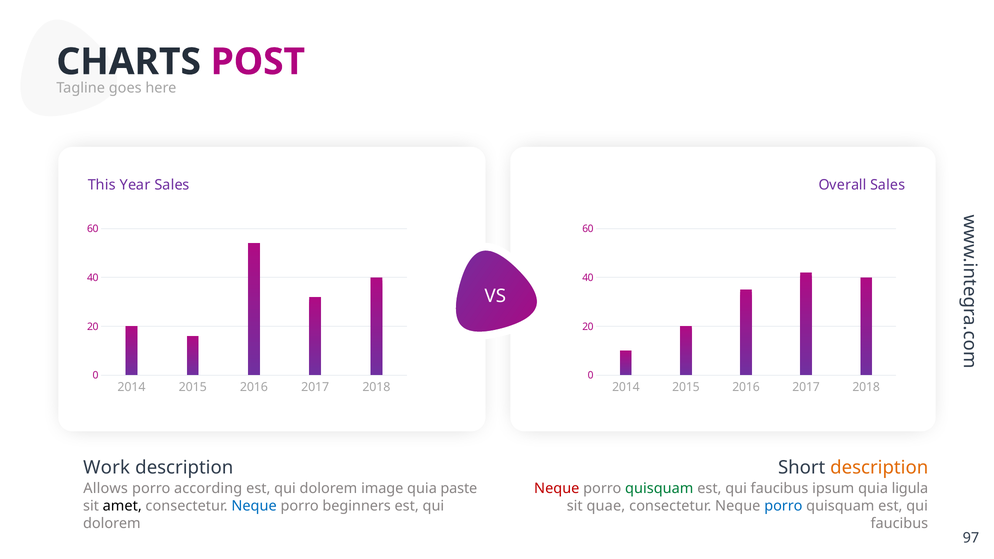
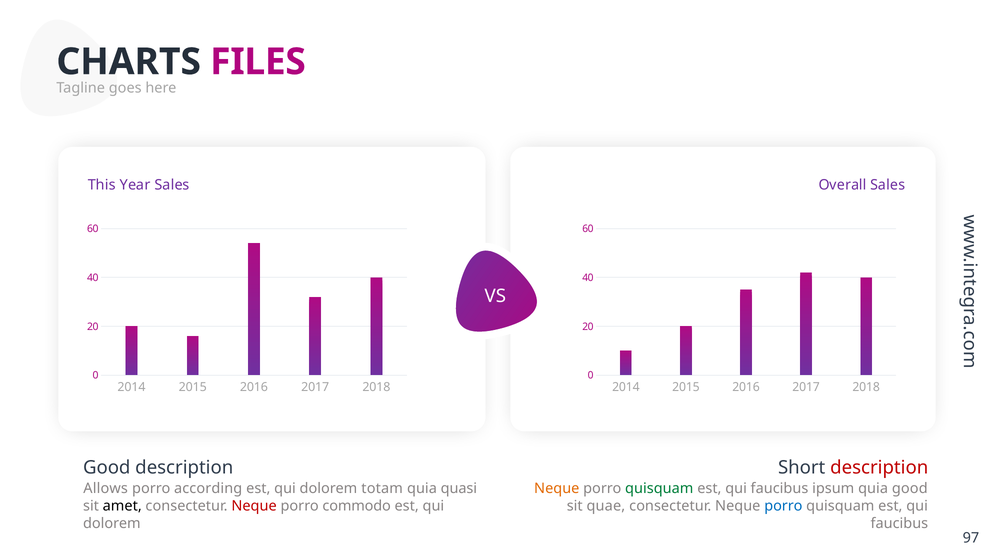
POST: POST -> FILES
Work at (107, 468): Work -> Good
description at (879, 468) colour: orange -> red
image: image -> totam
paste: paste -> quasi
Neque at (557, 489) colour: red -> orange
quia ligula: ligula -> good
Neque at (254, 506) colour: blue -> red
beginners: beginners -> commodo
